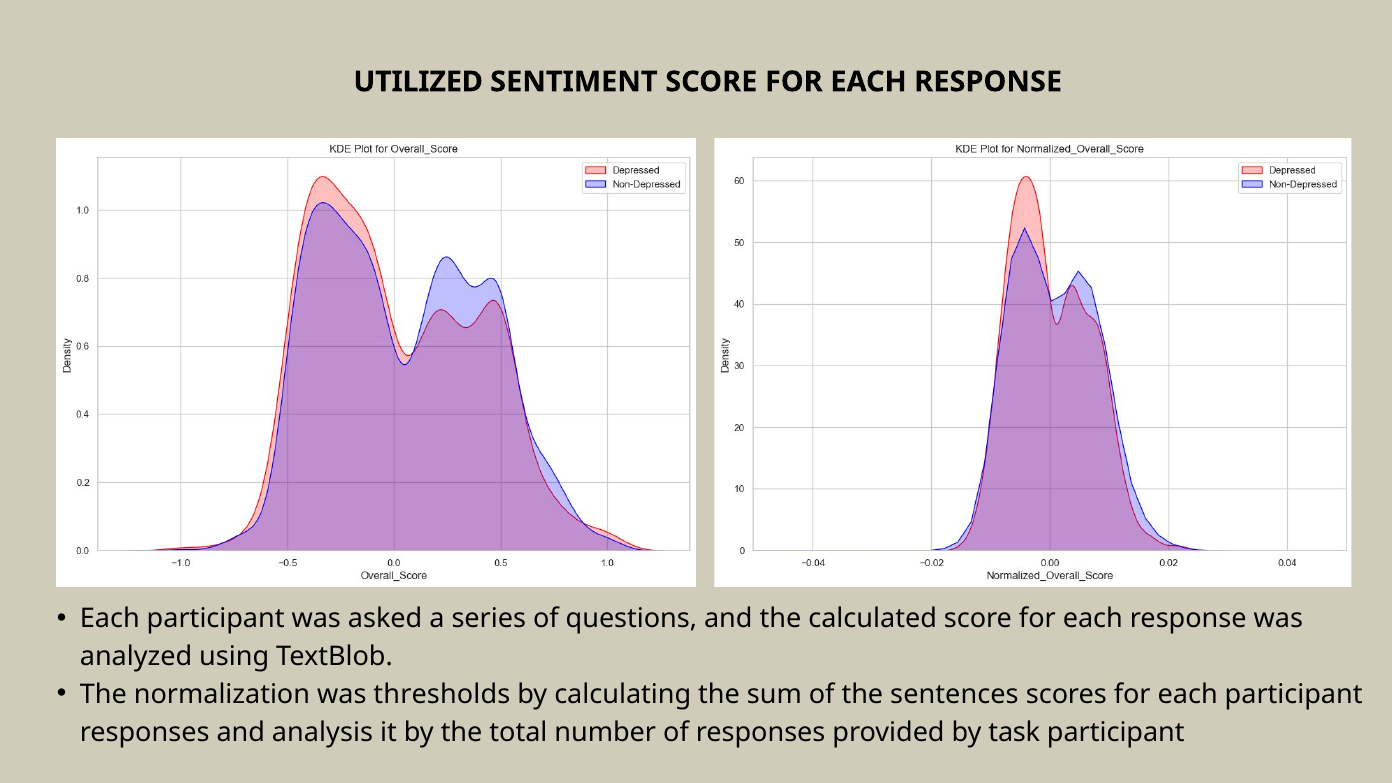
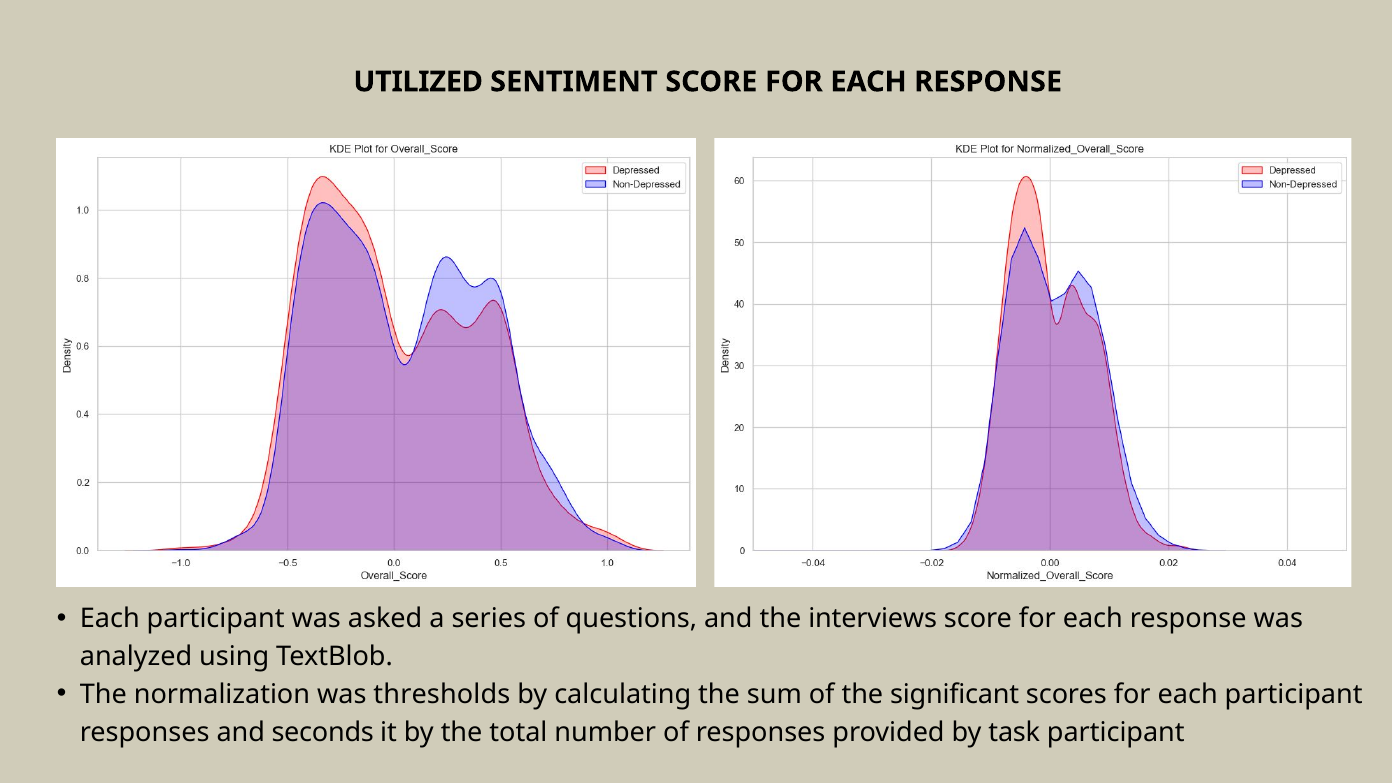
calculated: calculated -> interviews
sentences: sentences -> significant
analysis: analysis -> seconds
